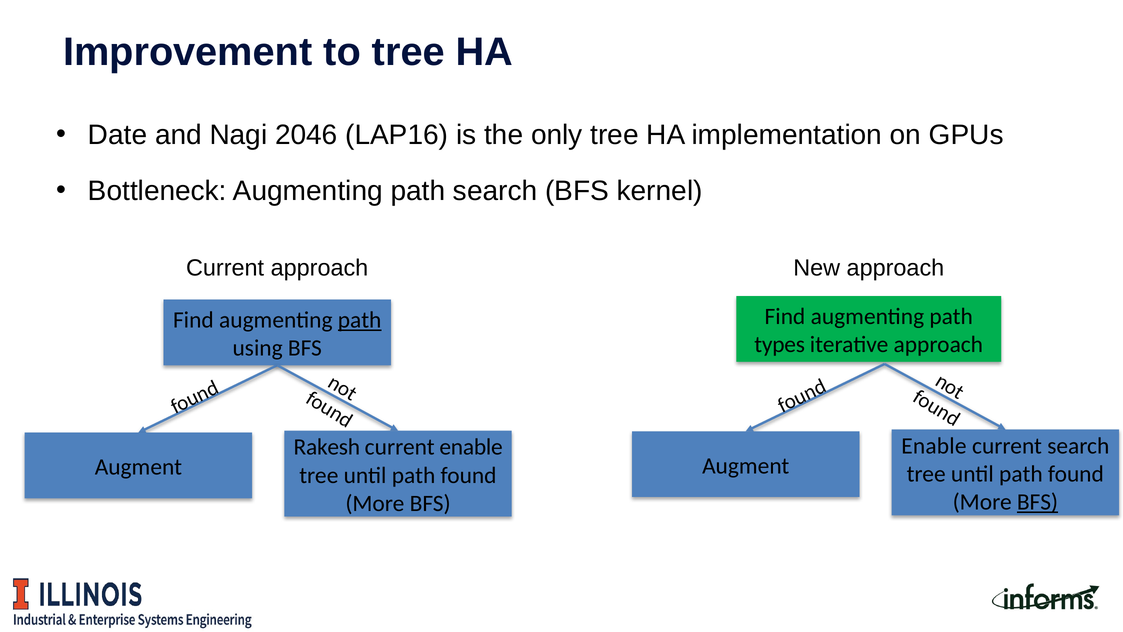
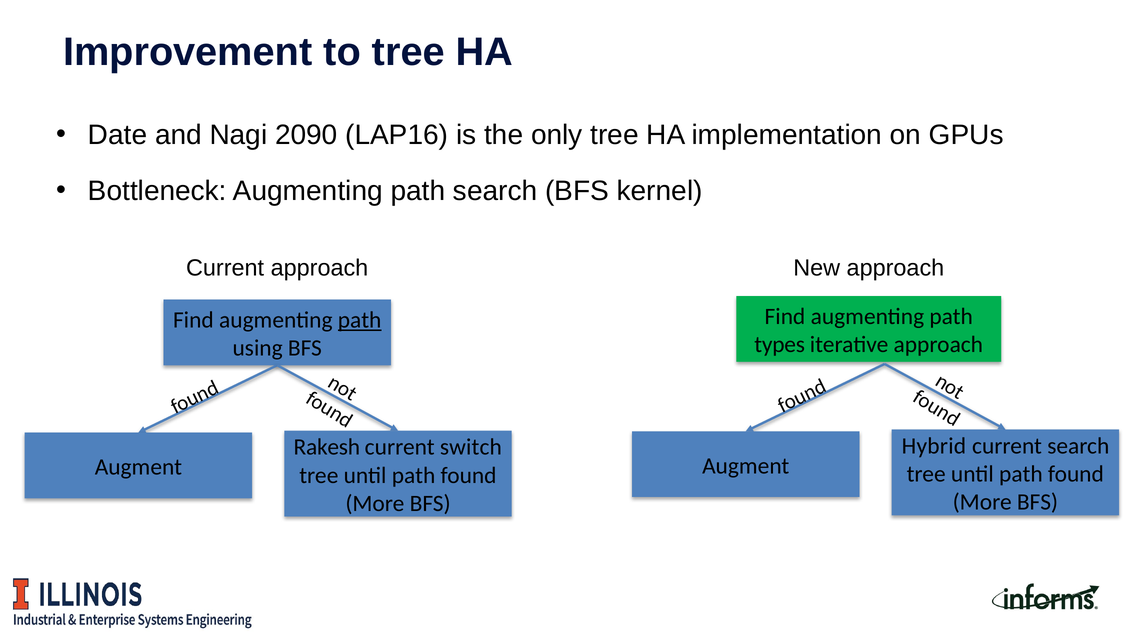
2046: 2046 -> 2090
Enable at (934, 446): Enable -> Hybrid
current enable: enable -> switch
BFS at (1038, 502) underline: present -> none
